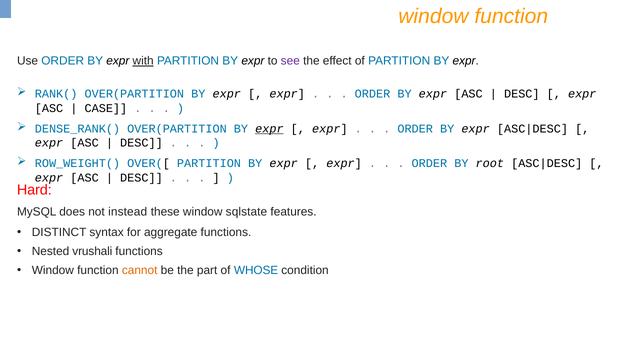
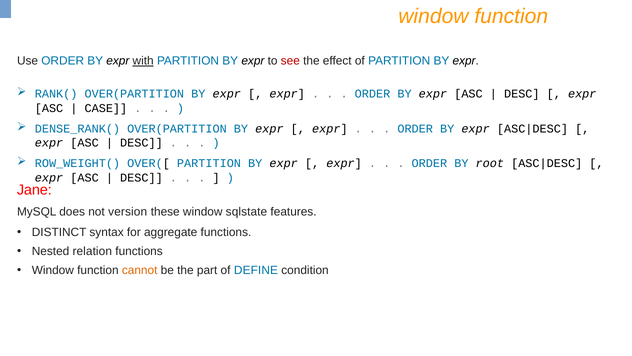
see colour: purple -> red
expr at (269, 129) underline: present -> none
Hard: Hard -> Jane
instead: instead -> version
vrushali: vrushali -> relation
WHOSE: WHOSE -> DEFINE
